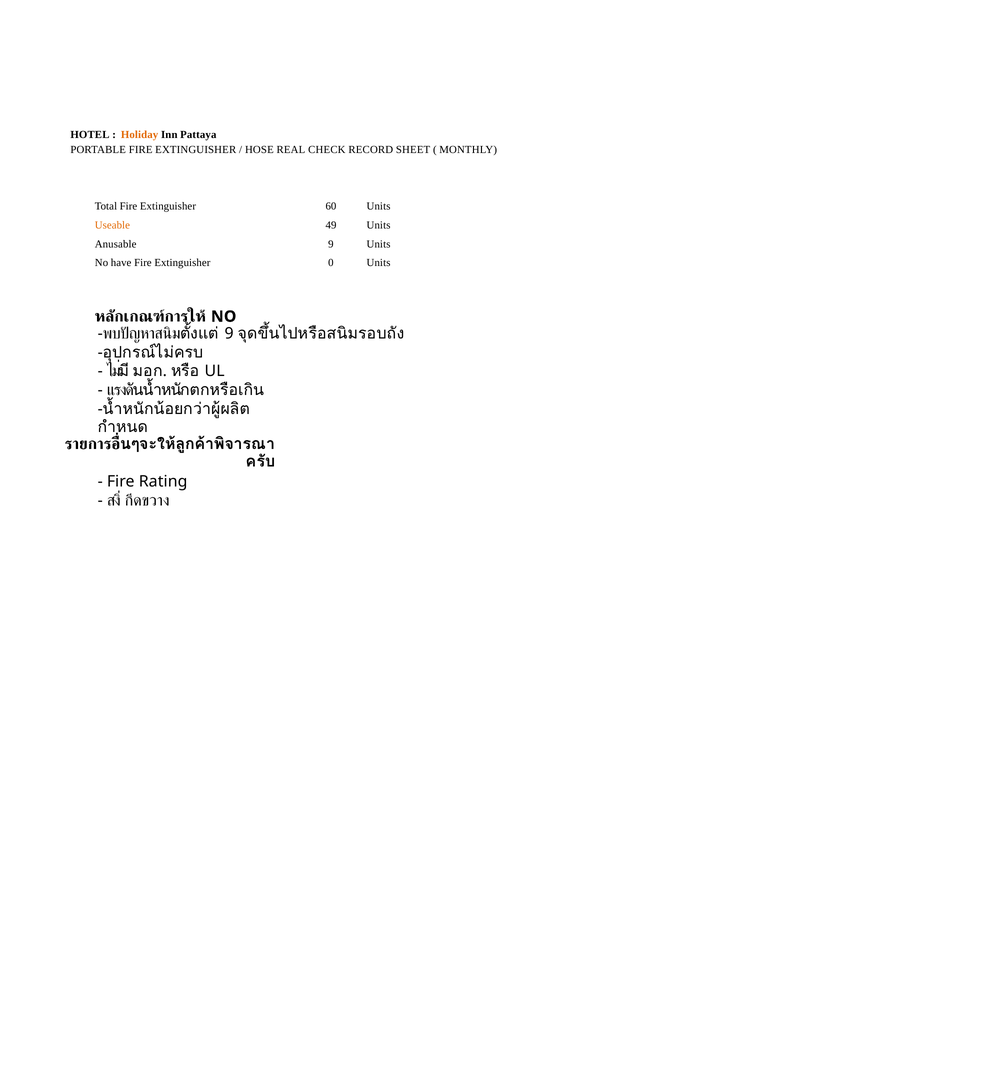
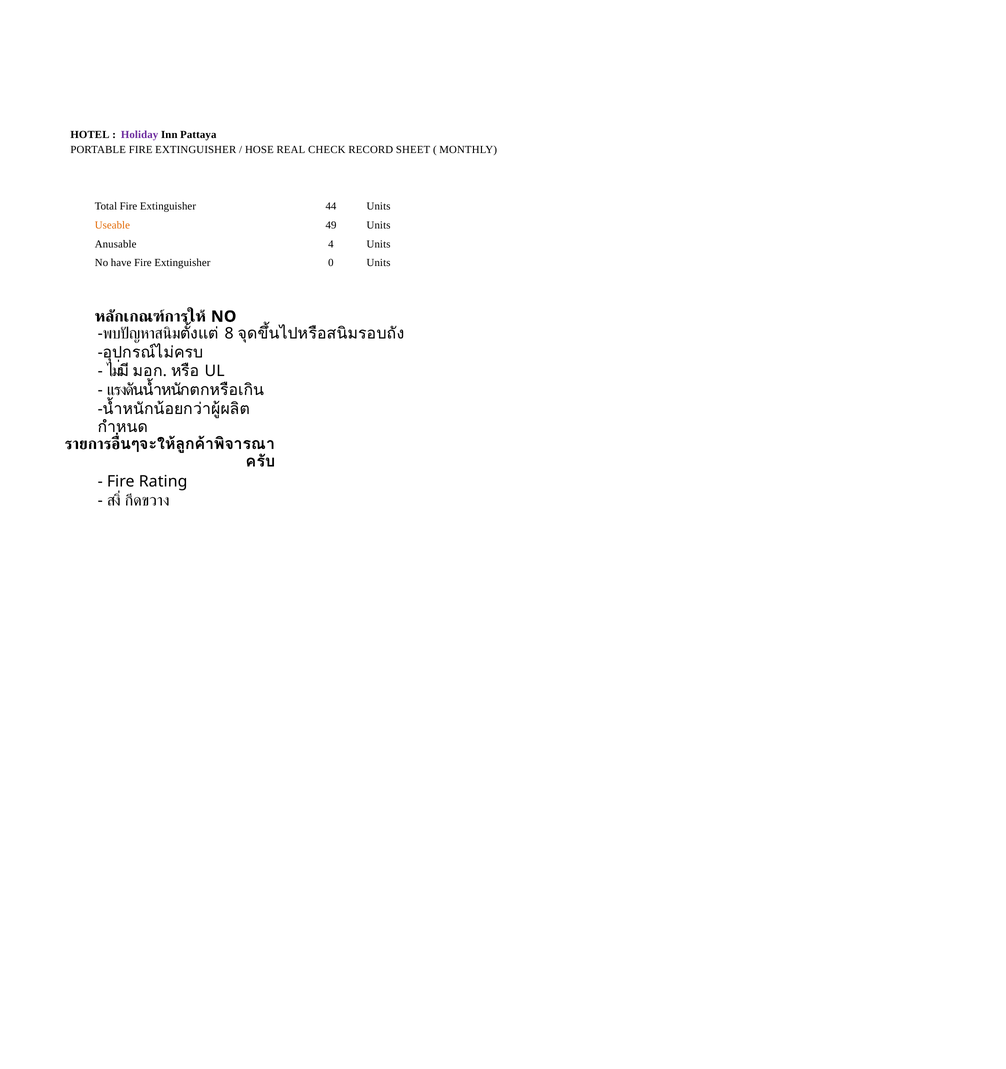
Holiday colour: orange -> purple
60: 60 -> 44
Anusable 9: 9 -> 4
9 at (229, 334): 9 -> 8
